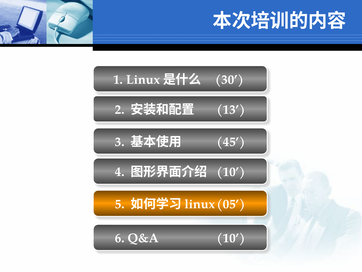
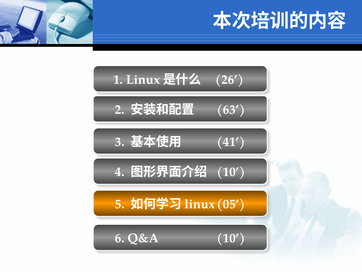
30: 30 -> 26
13: 13 -> 63
45: 45 -> 41
